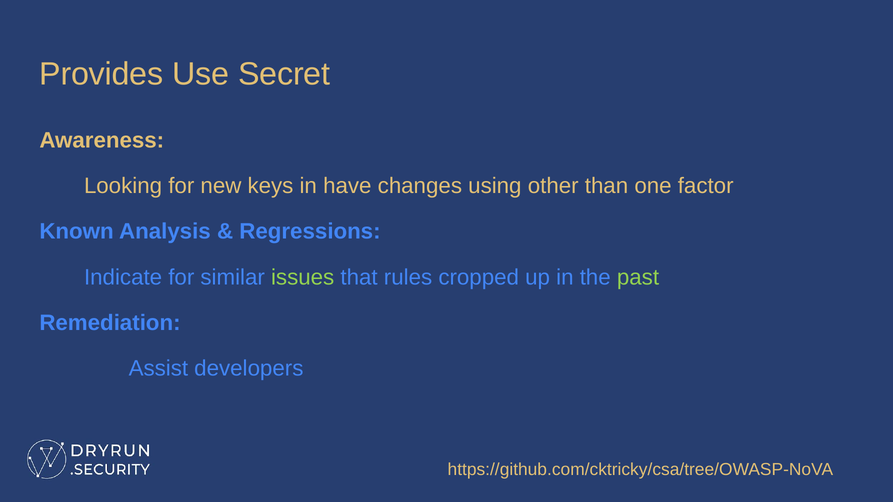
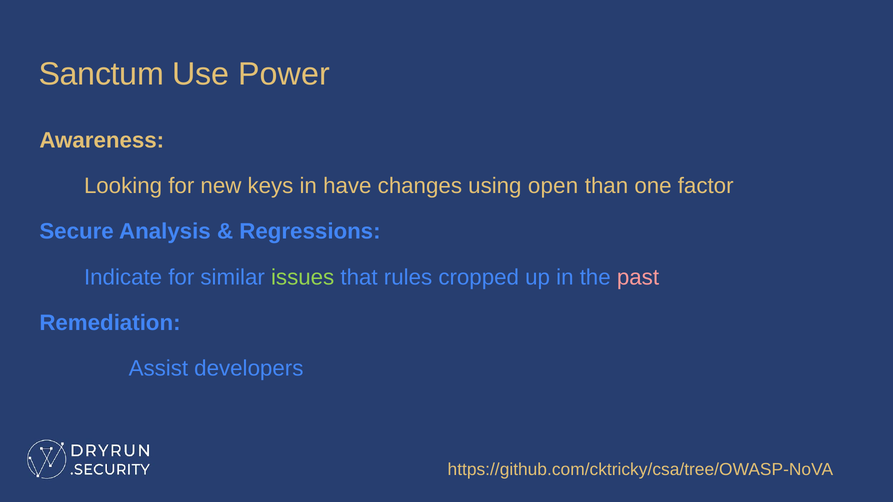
Provides: Provides -> Sanctum
Secret: Secret -> Power
other: other -> open
Known: Known -> Secure
past colour: light green -> pink
